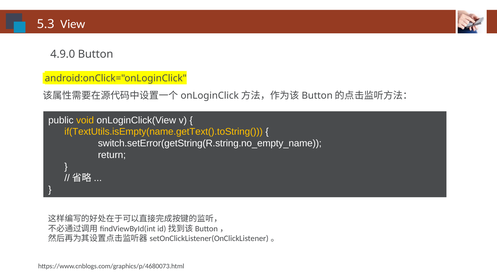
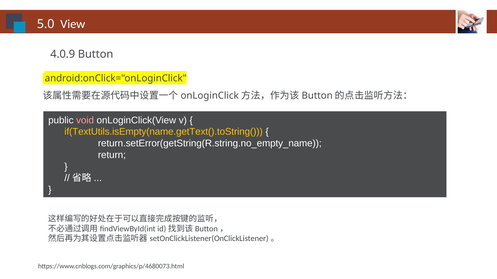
5.3: 5.3 -> 5.0
4.9.0: 4.9.0 -> 4.0.9
void colour: yellow -> pink
switch.setError(getString(R.string.no_empty_name: switch.setError(getString(R.string.no_empty_name -> return.setError(getString(R.string.no_empty_name
